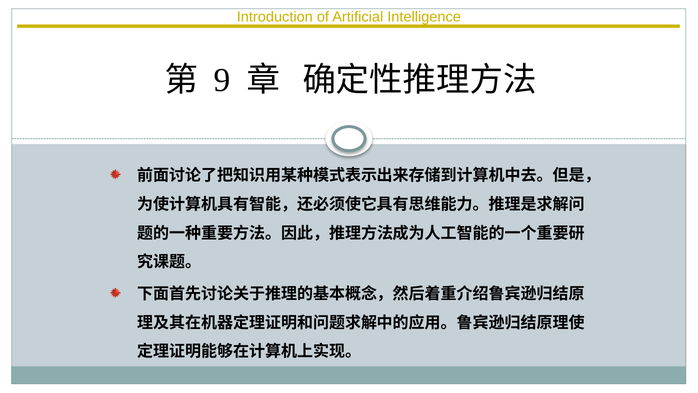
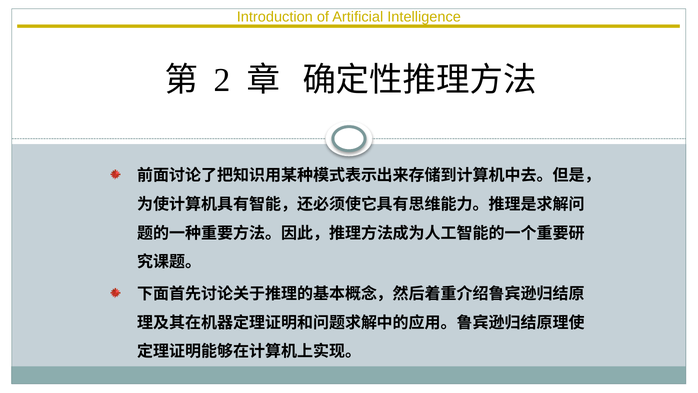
9: 9 -> 2
